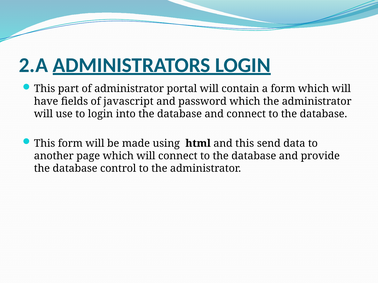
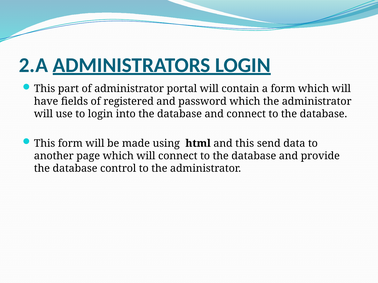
javascript: javascript -> registered
